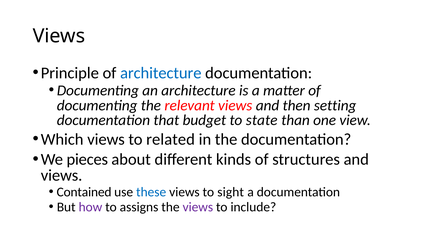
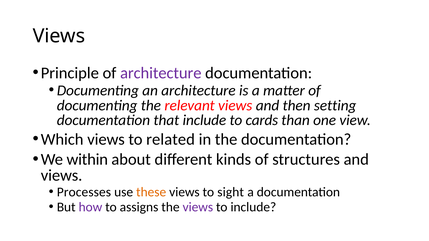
architecture at (161, 73) colour: blue -> purple
that budget: budget -> include
state: state -> cards
pieces: pieces -> within
Contained: Contained -> Processes
these colour: blue -> orange
